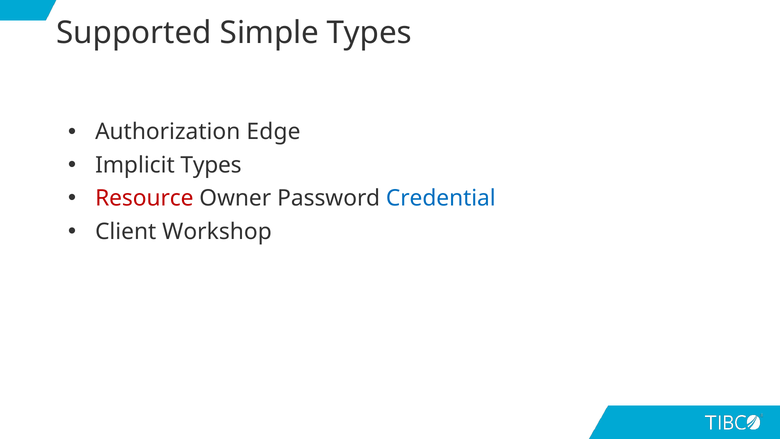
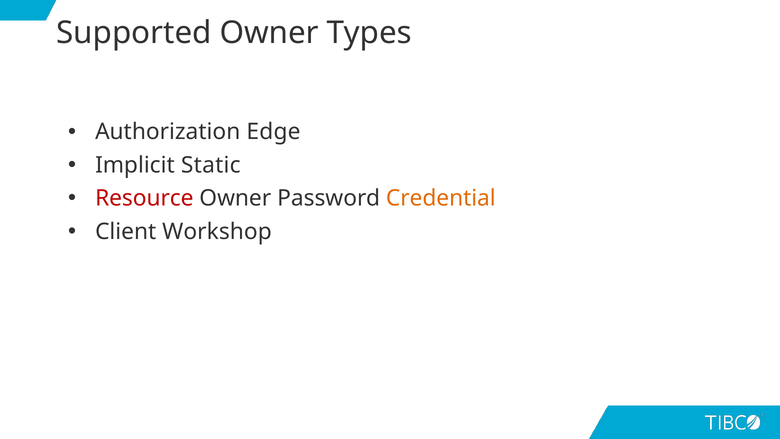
Supported Simple: Simple -> Owner
Implicit Types: Types -> Static
Credential colour: blue -> orange
